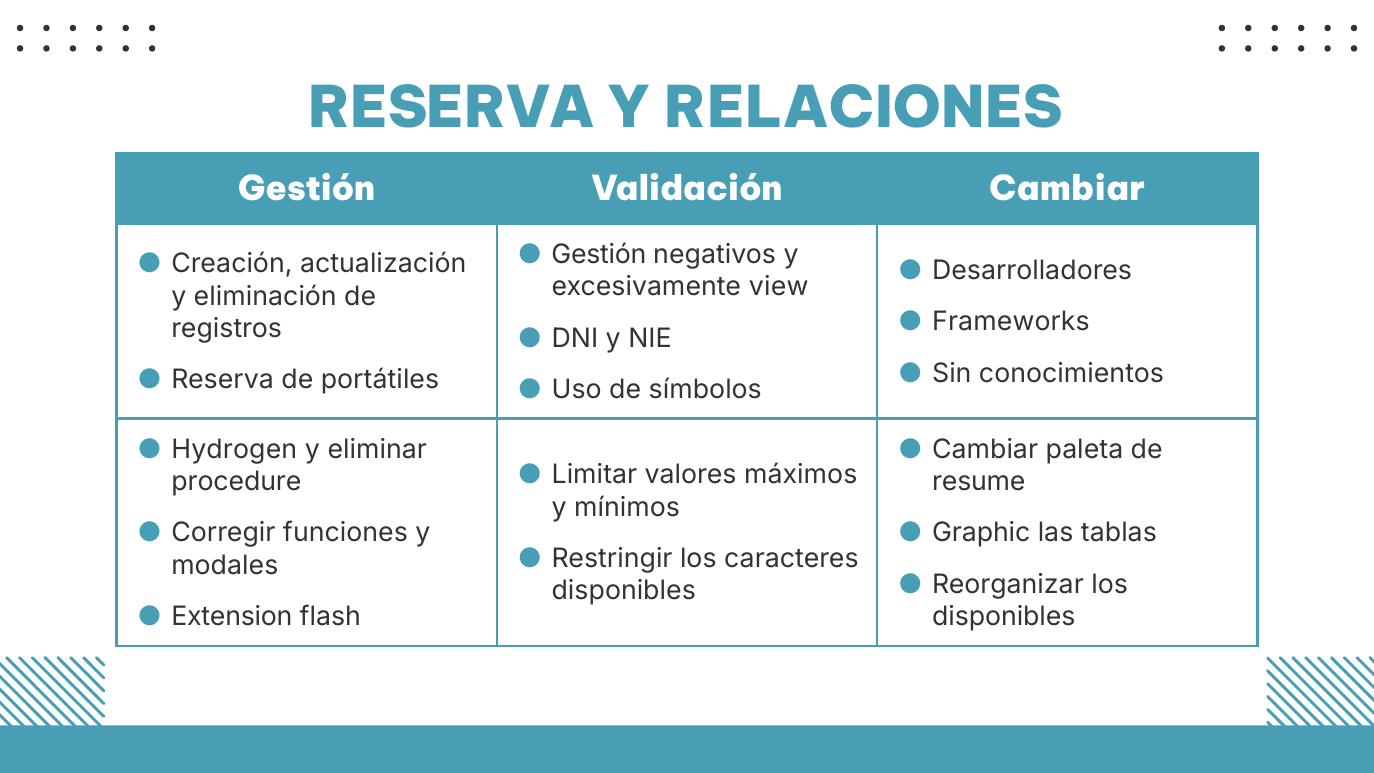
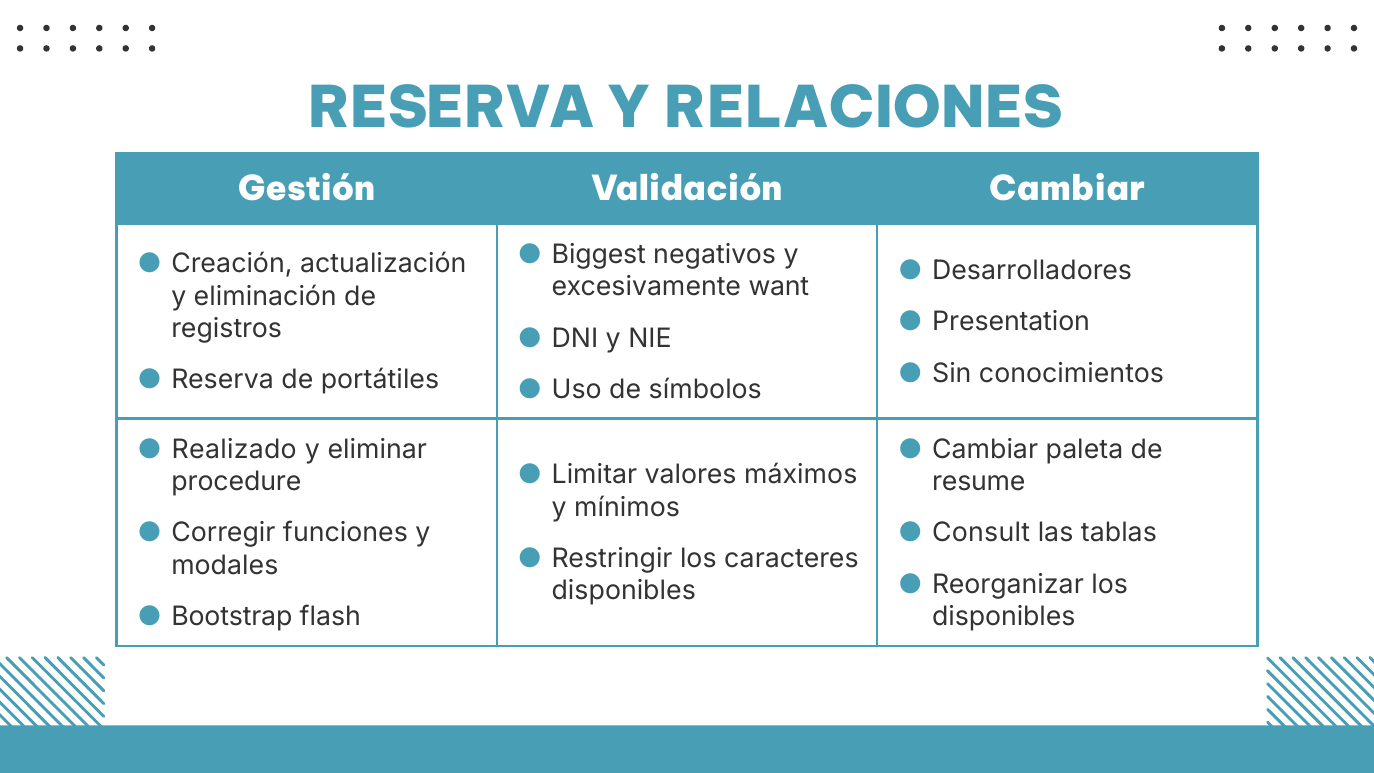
Gestión at (599, 255): Gestión -> Biggest
view: view -> want
Frameworks: Frameworks -> Presentation
Hydrogen: Hydrogen -> Realizado
Graphic: Graphic -> Consult
Extension: Extension -> Bootstrap
